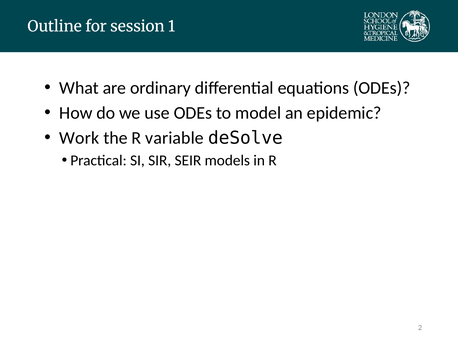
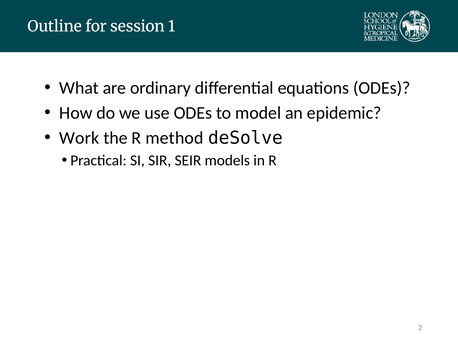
variable: variable -> method
